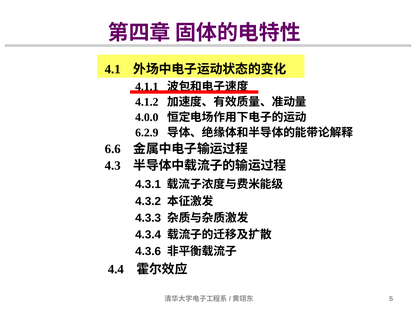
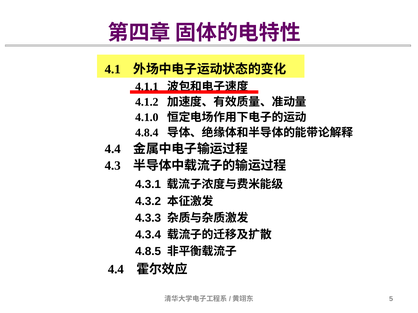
4.0.0: 4.0.0 -> 4.1.0
6.2.9: 6.2.9 -> 4.8.4
6.6 at (113, 149): 6.6 -> 4.4
4.3.6: 4.3.6 -> 4.8.5
